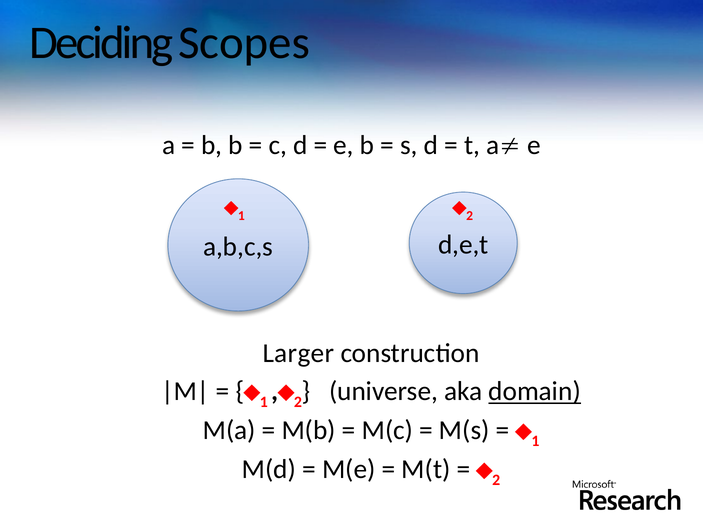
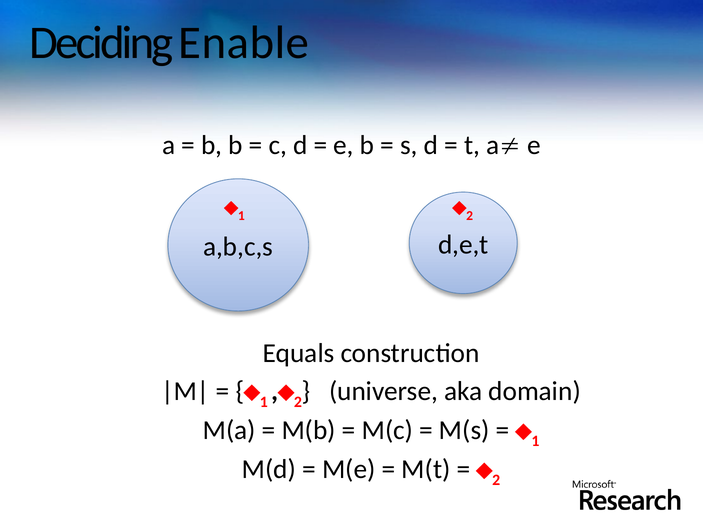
Scopes: Scopes -> Enable
Larger: Larger -> Equals
domain underline: present -> none
